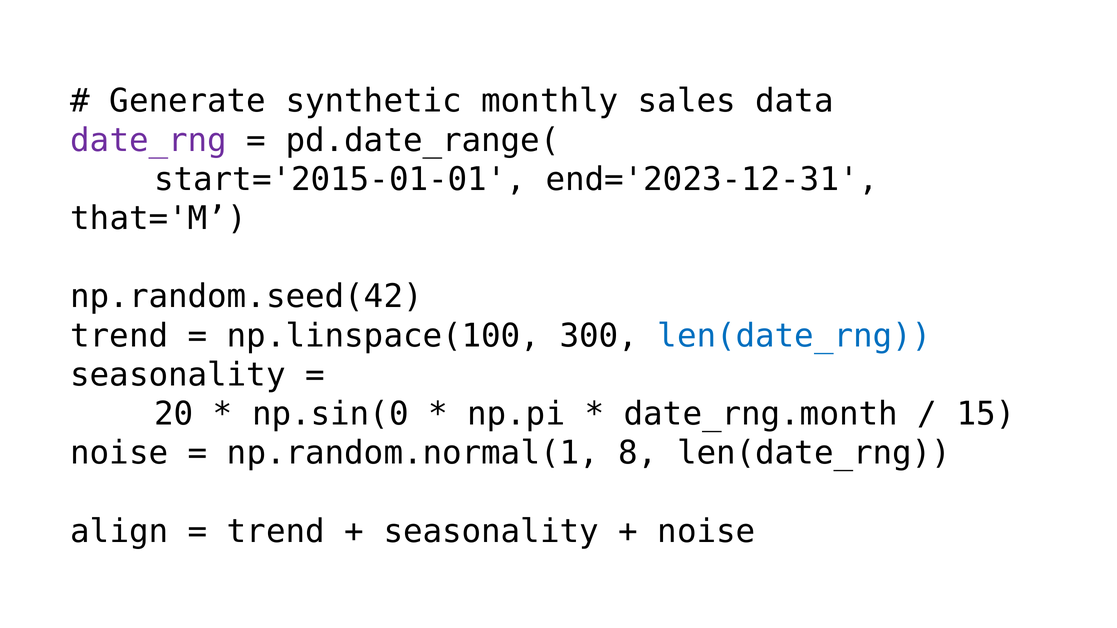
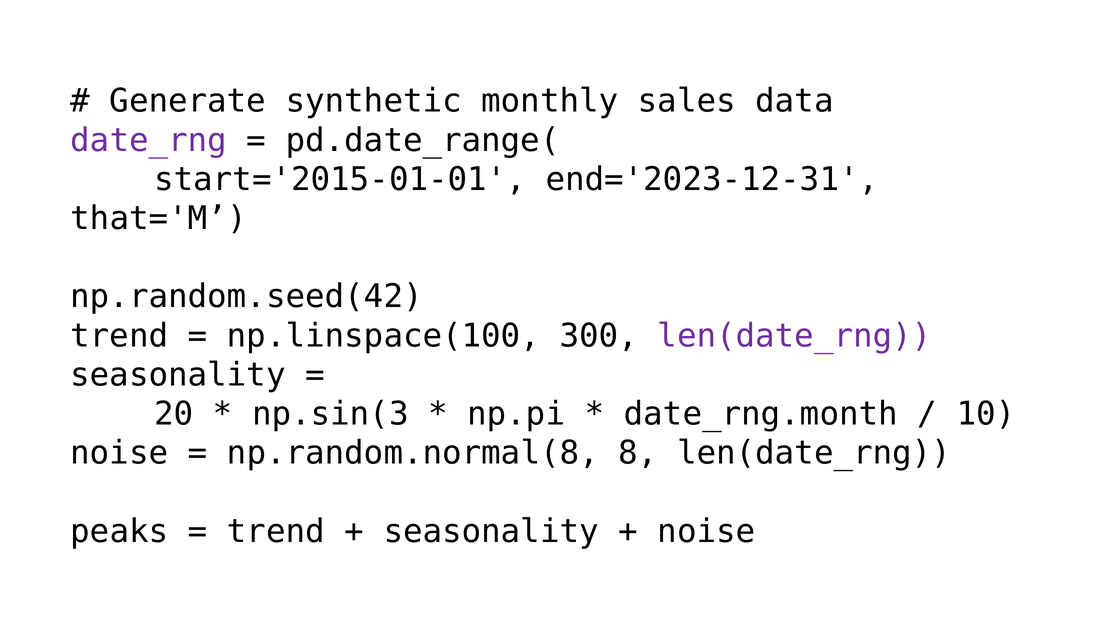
len(date_rng at (794, 336) colour: blue -> purple
np.sin(0: np.sin(0 -> np.sin(3
15: 15 -> 10
np.random.normal(1: np.random.normal(1 -> np.random.normal(8
align: align -> peaks
